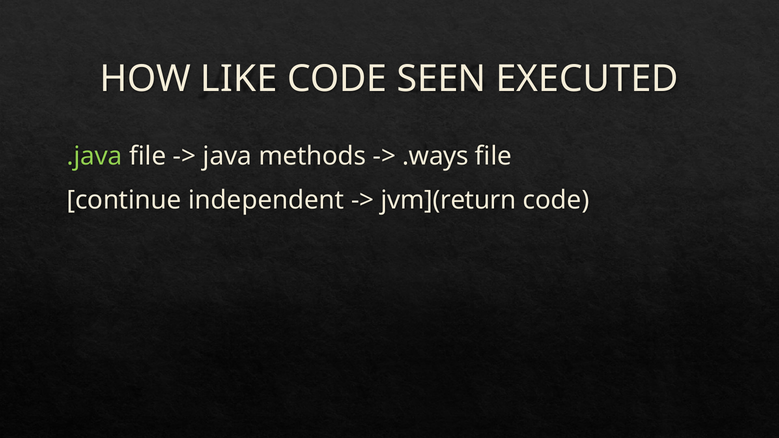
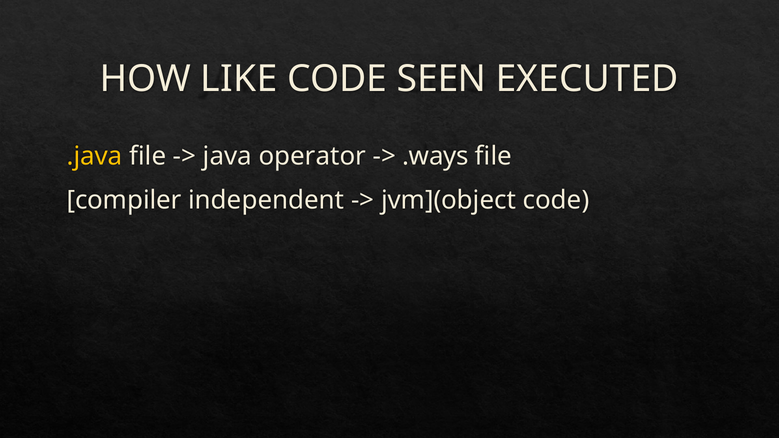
.java colour: light green -> yellow
methods: methods -> operator
continue: continue -> compiler
jvm](return: jvm](return -> jvm](object
